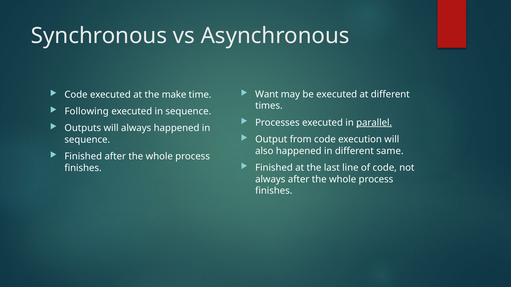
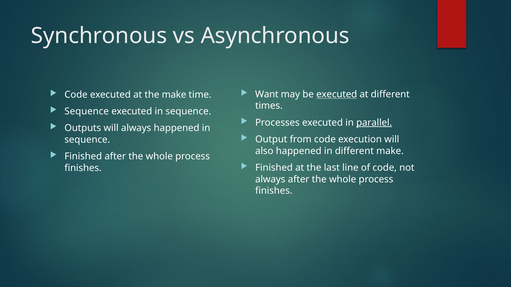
executed at (337, 95) underline: none -> present
Following at (87, 112): Following -> Sequence
different same: same -> make
